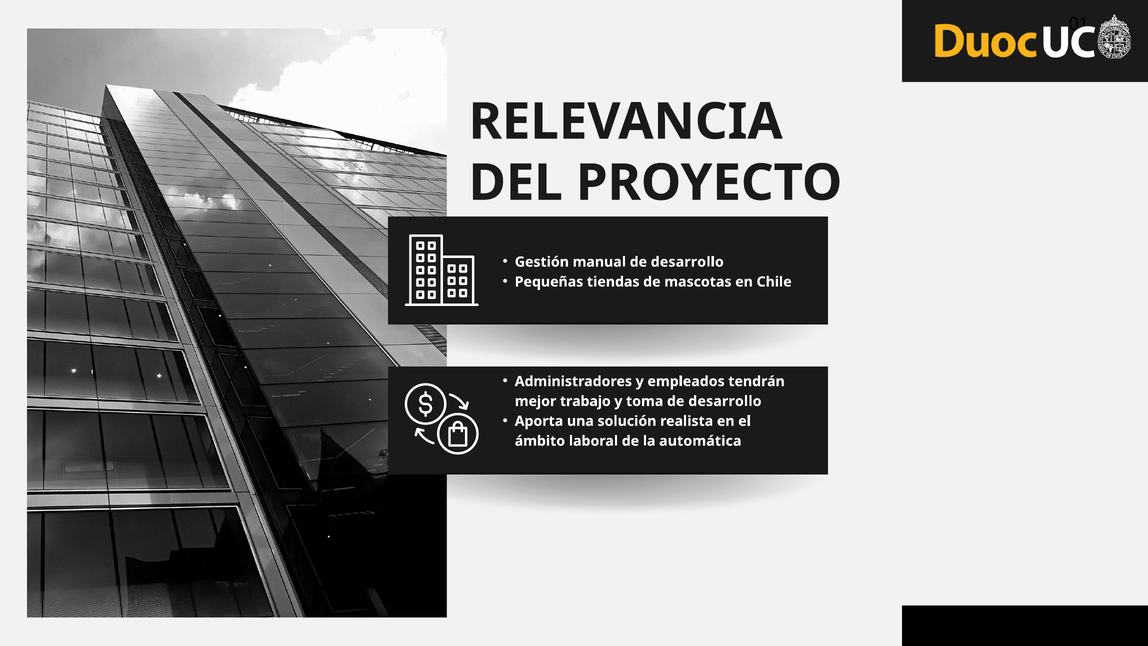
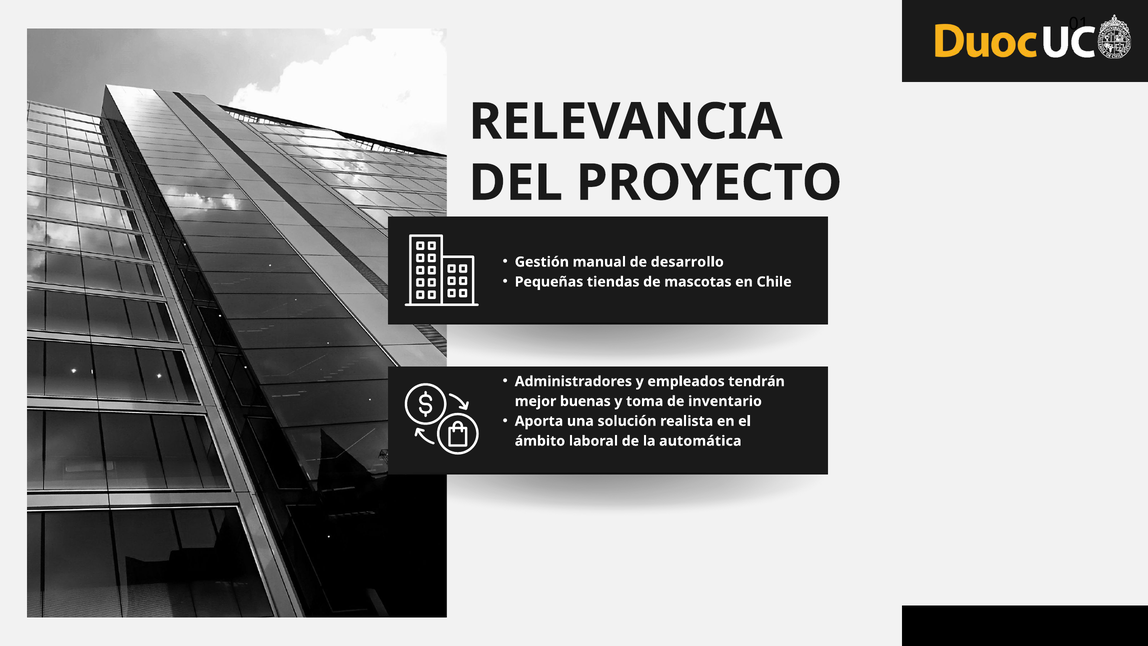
trabajo: trabajo -> buenas
toma de desarrollo: desarrollo -> inventario
